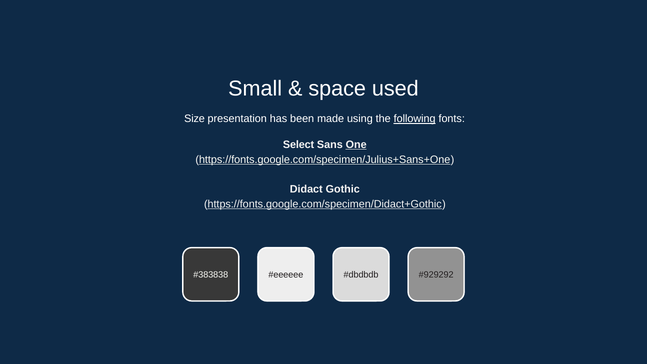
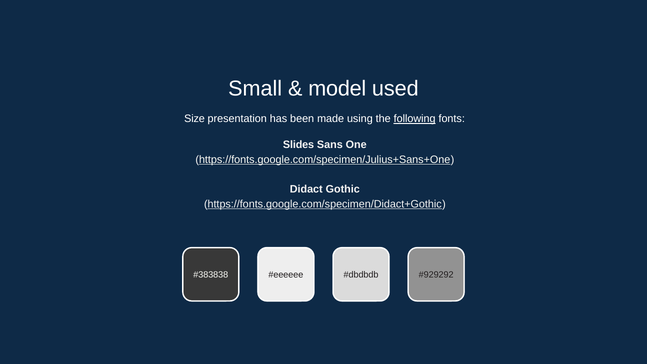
space: space -> model
Select: Select -> Slides
One underline: present -> none
